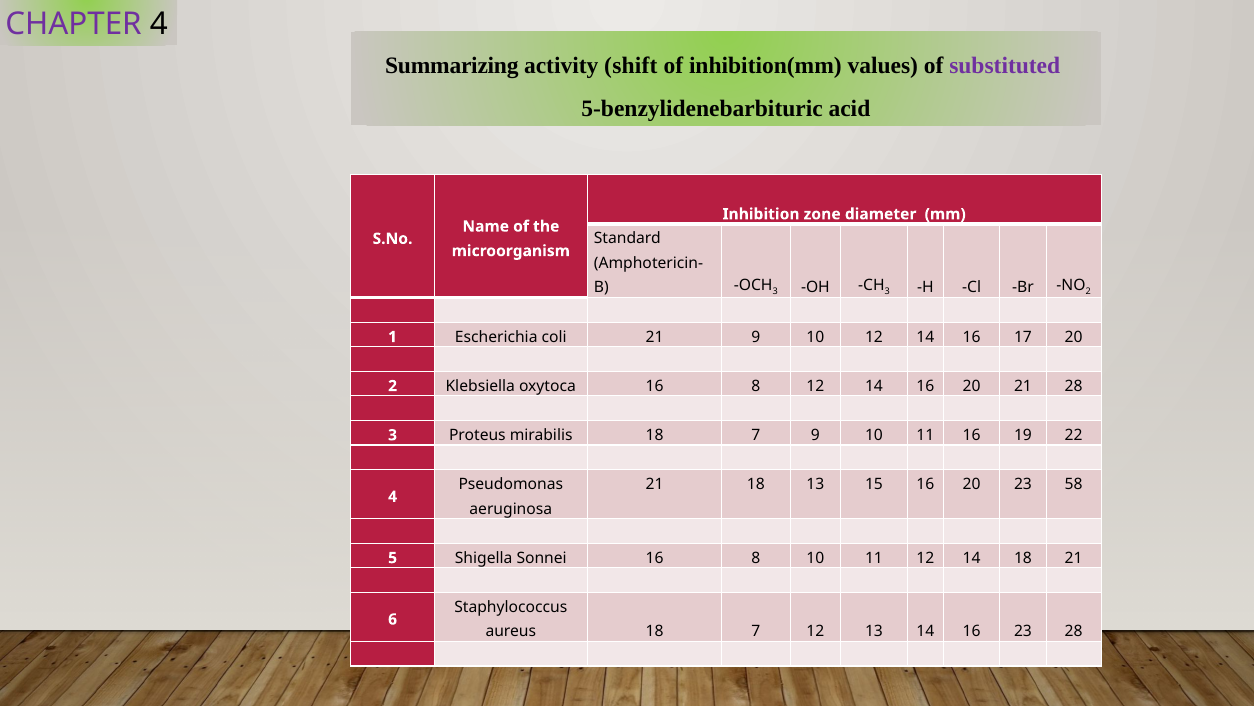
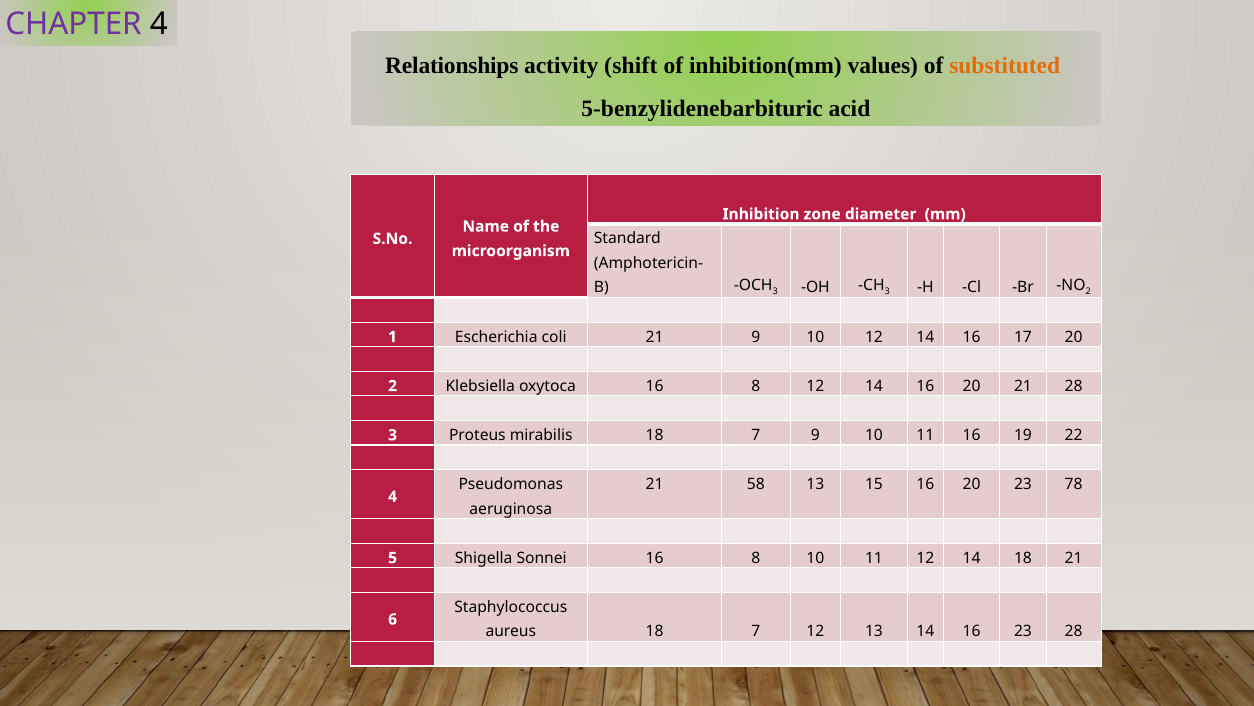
Summarizing: Summarizing -> Relationships
substituted colour: purple -> orange
21 18: 18 -> 58
58: 58 -> 78
